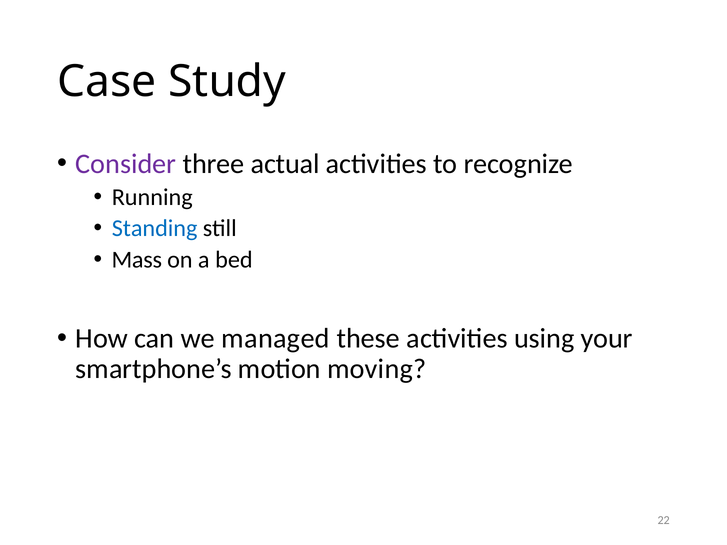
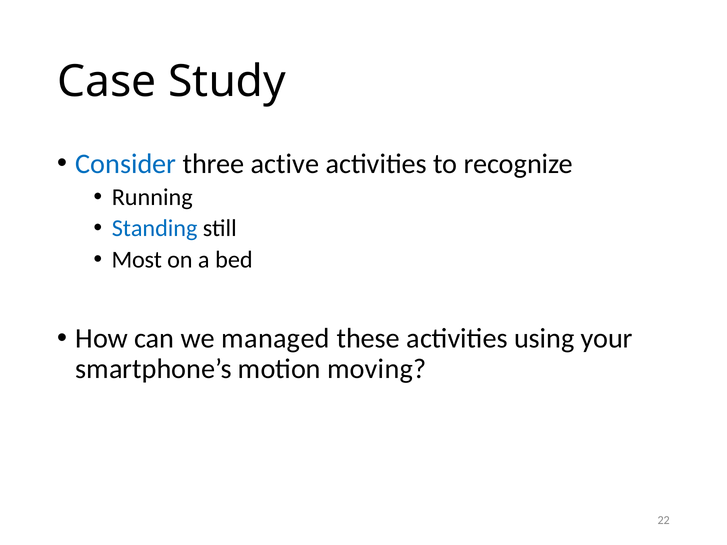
Consider colour: purple -> blue
actual: actual -> active
Mass: Mass -> Most
